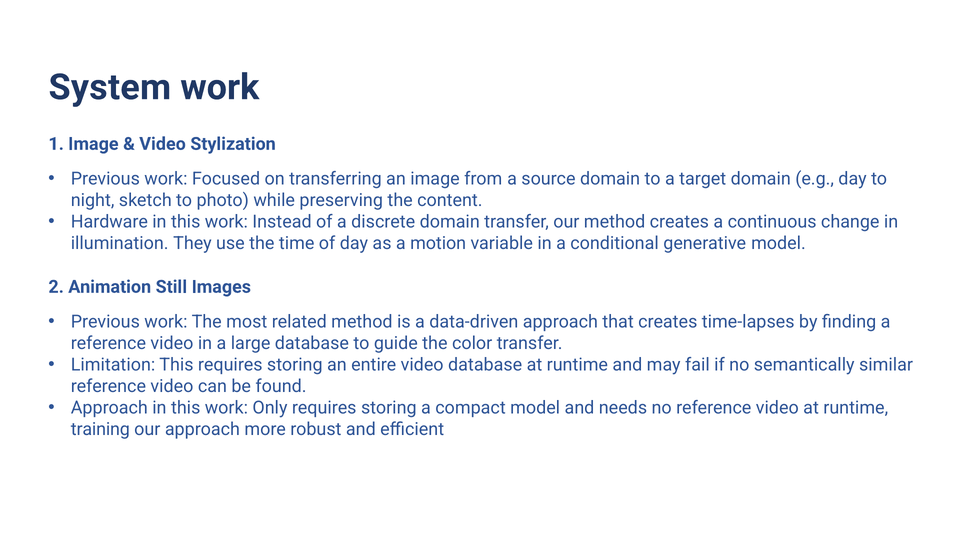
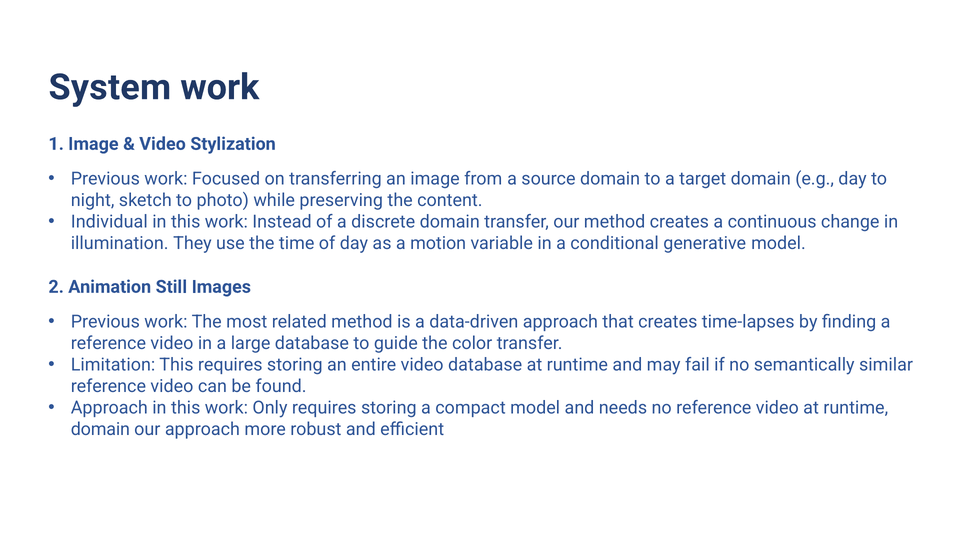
Hardware: Hardware -> Individual
training at (100, 429): training -> domain
